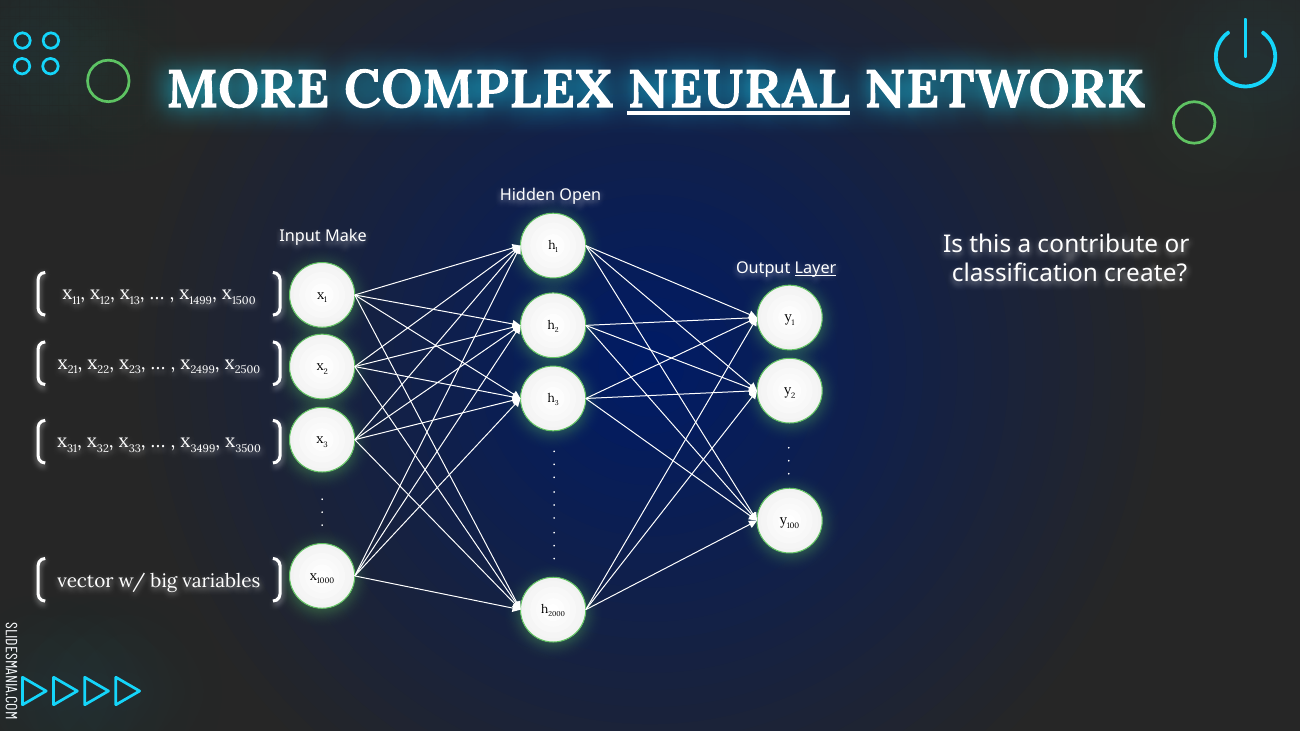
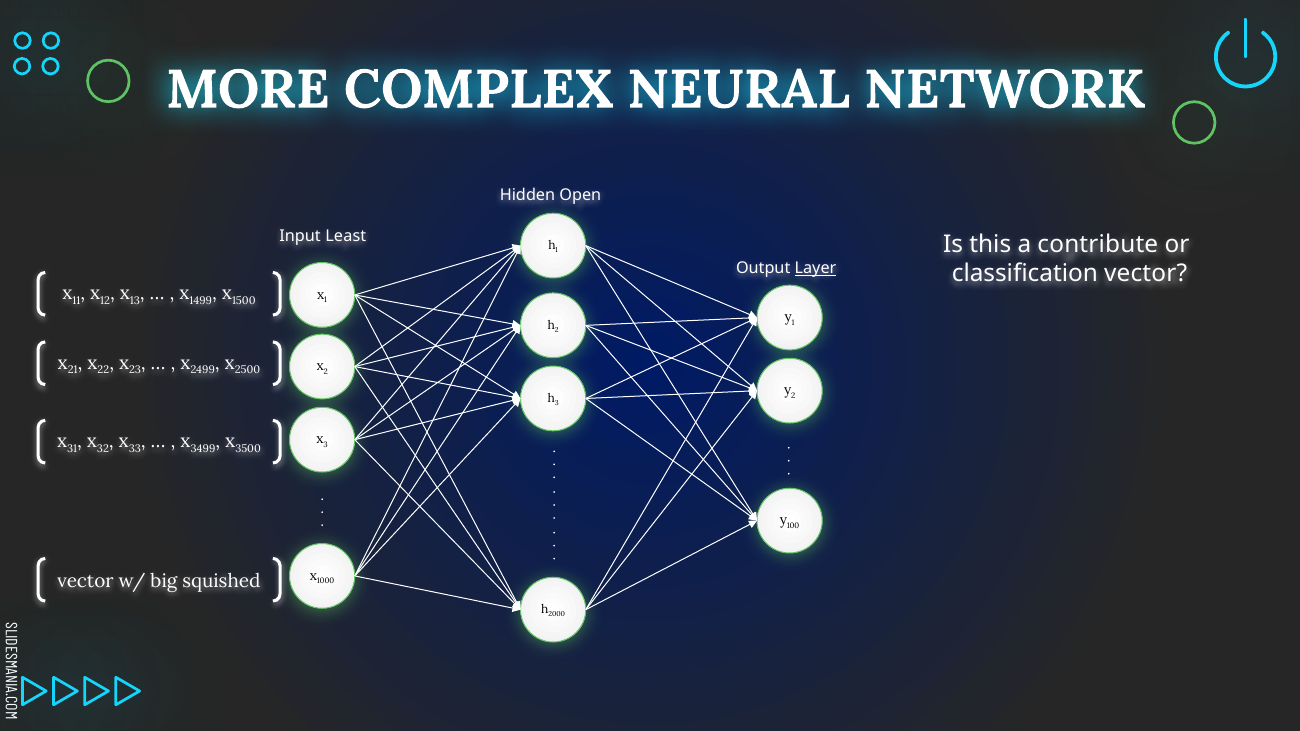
NEURAL underline: present -> none
Make: Make -> Least
classification create: create -> vector
variables: variables -> squished
